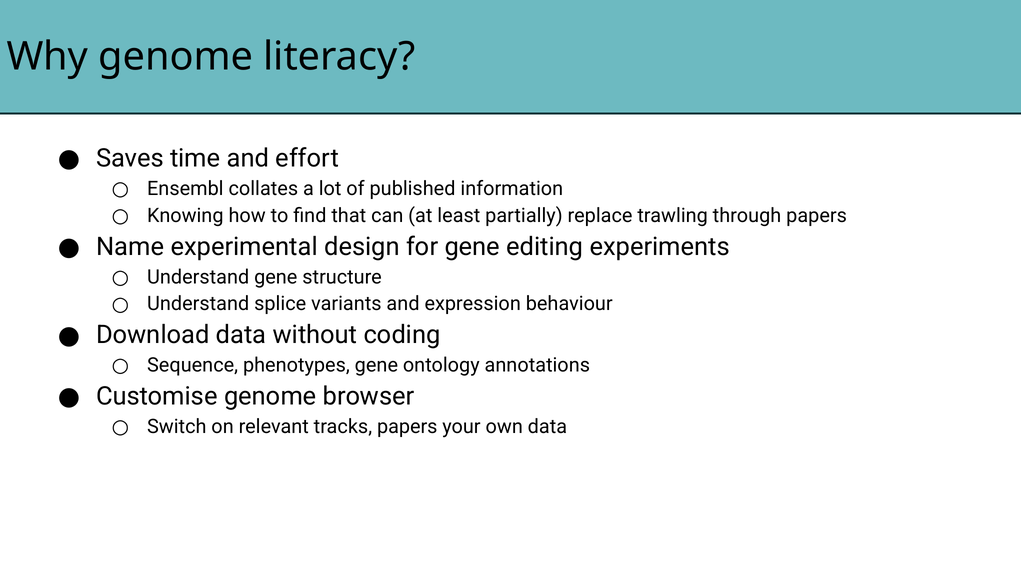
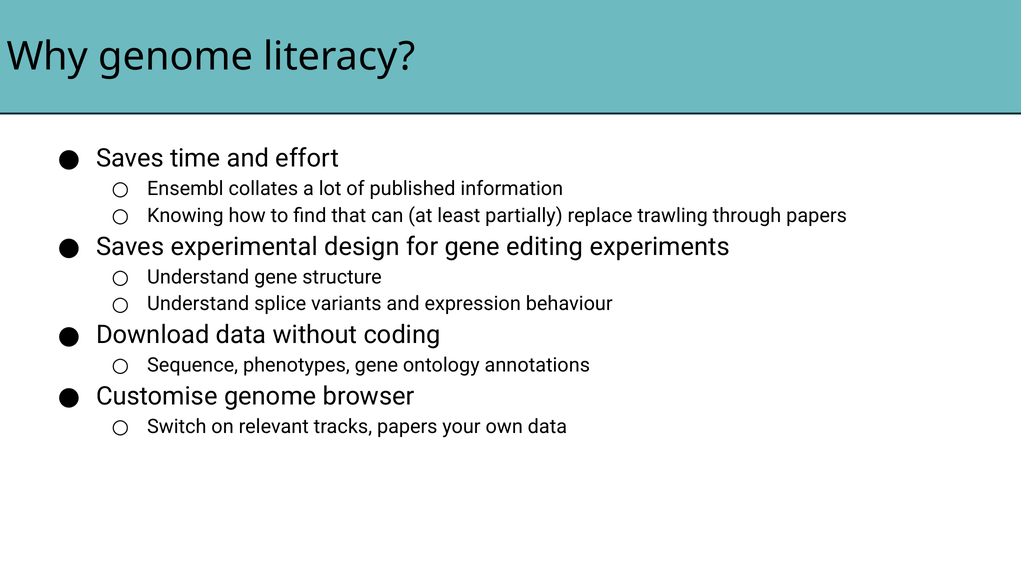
Name at (130, 247): Name -> Saves
